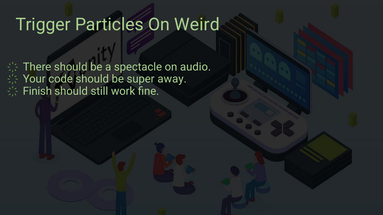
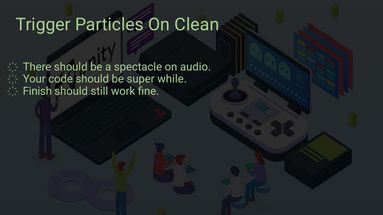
Weird: Weird -> Clean
away: away -> while
